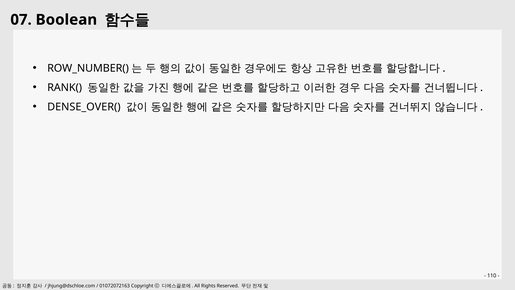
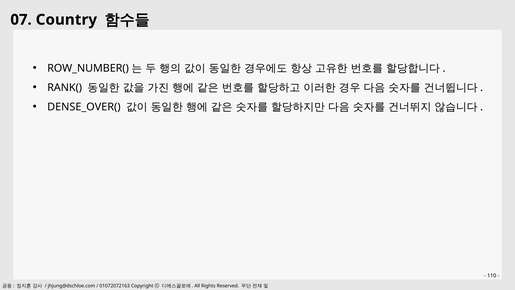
Boolean: Boolean -> Country
